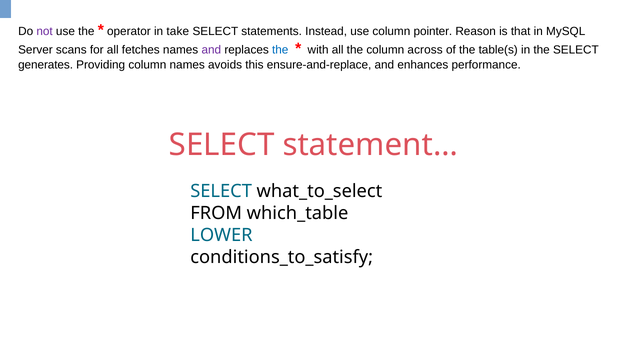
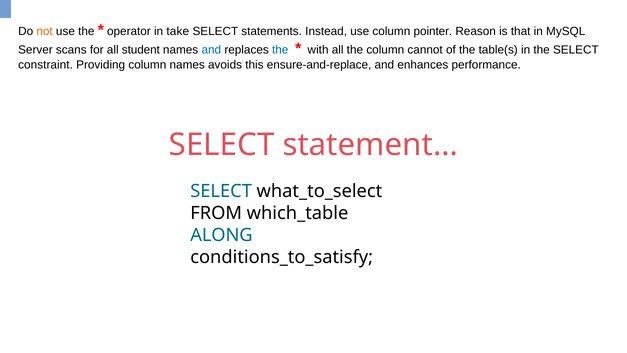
not colour: purple -> orange
fetches: fetches -> student
and at (211, 50) colour: purple -> blue
across: across -> cannot
generates: generates -> constraint
LOWER: LOWER -> ALONG
